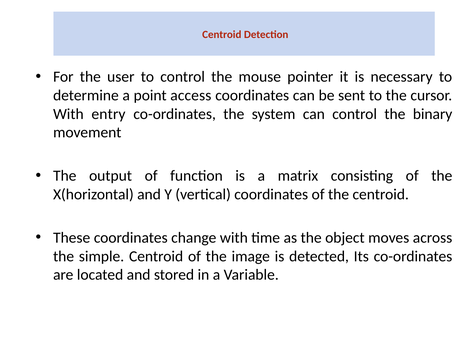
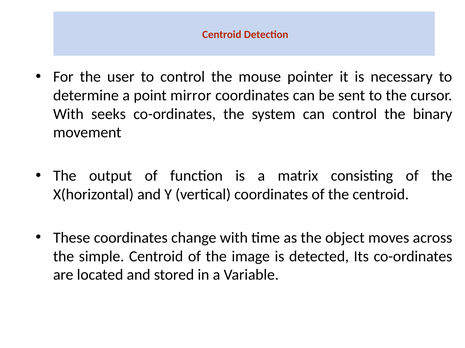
access: access -> mirror
entry: entry -> seeks
